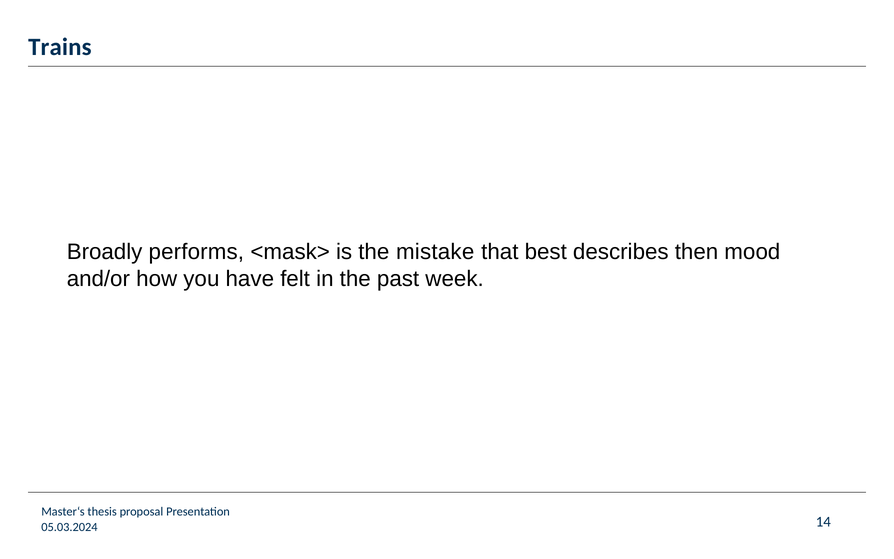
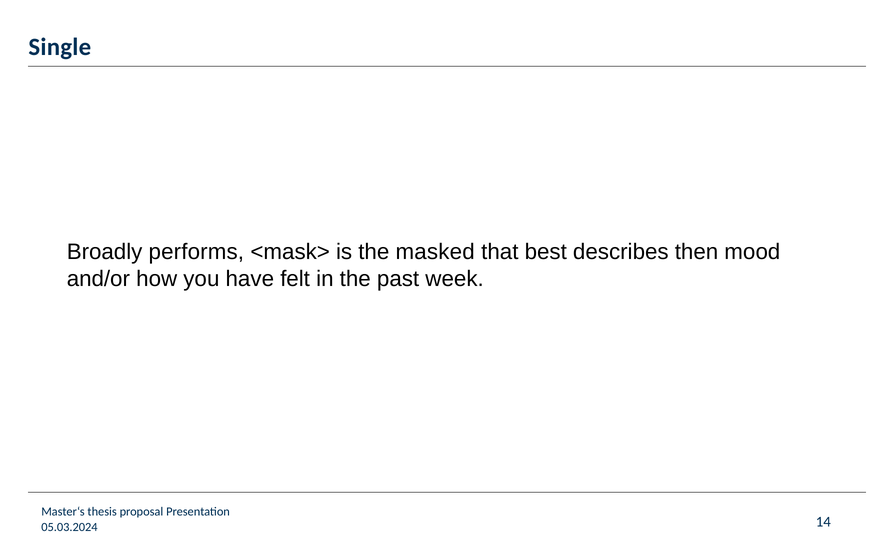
Trains: Trains -> Single
mistake: mistake -> masked
